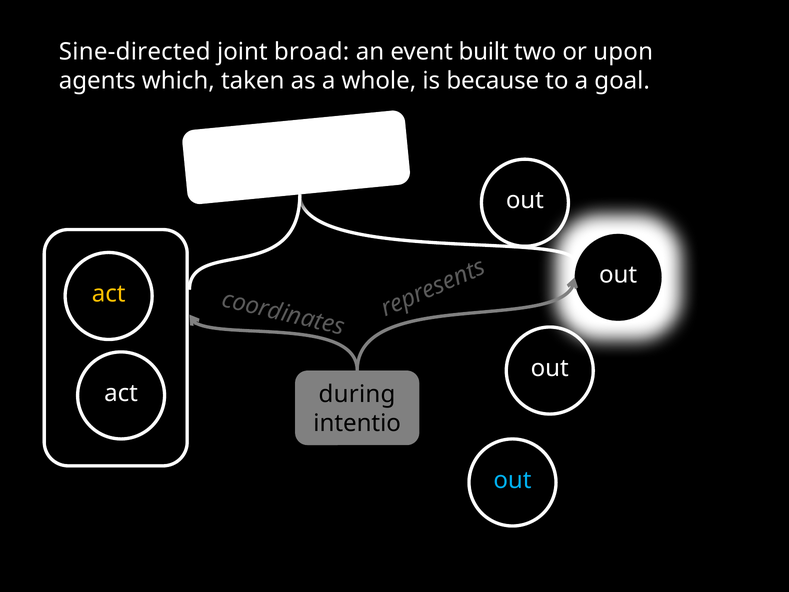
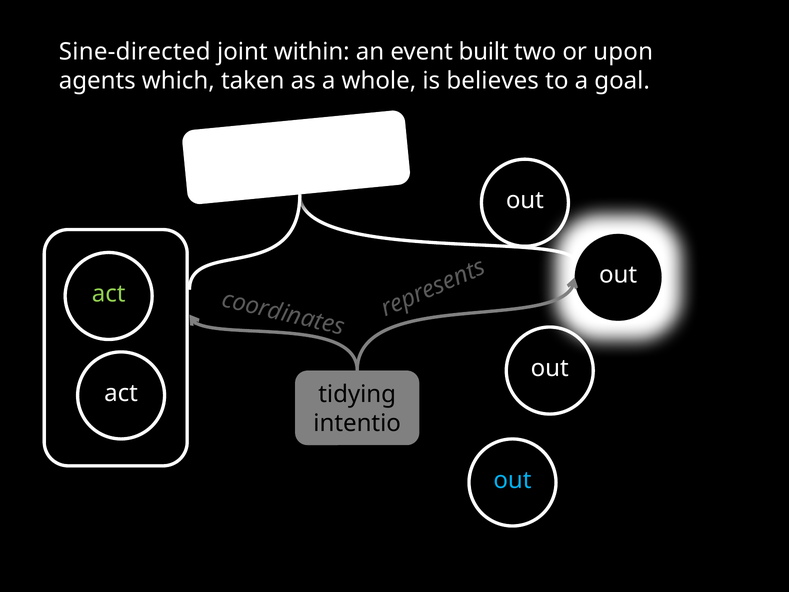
broad: broad -> within
because: because -> believes
act at (109, 294) colour: yellow -> light green
during: during -> tidying
